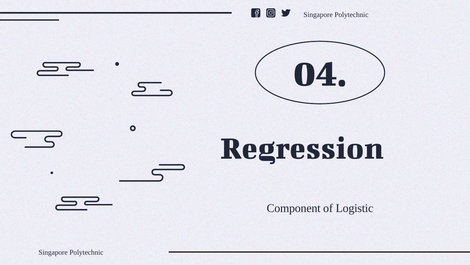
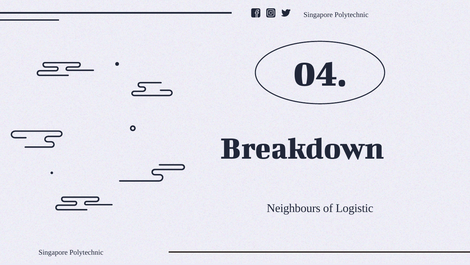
Regression: Regression -> Breakdown
Component: Component -> Neighbours
